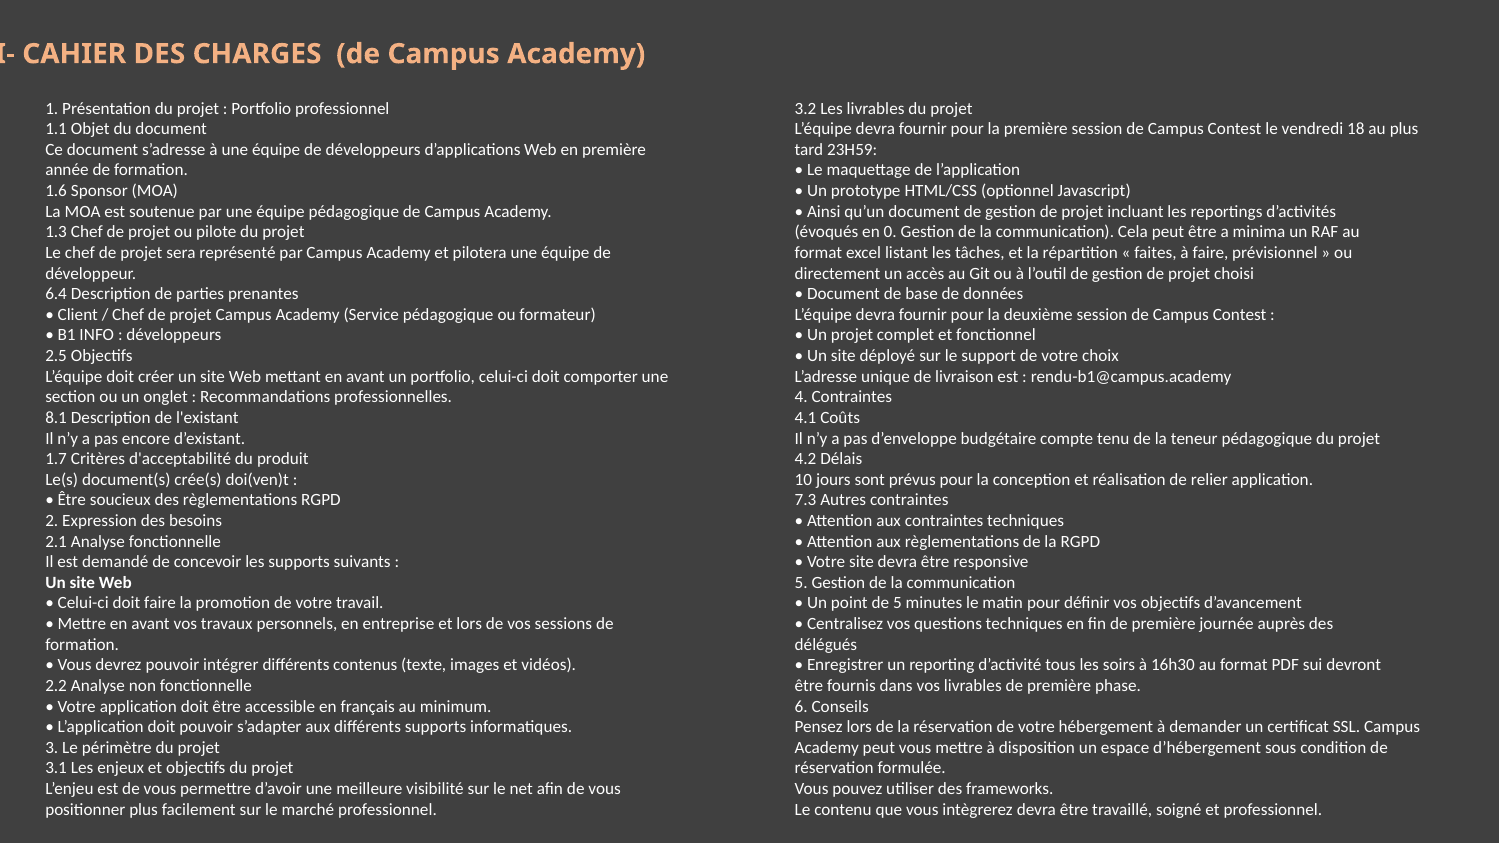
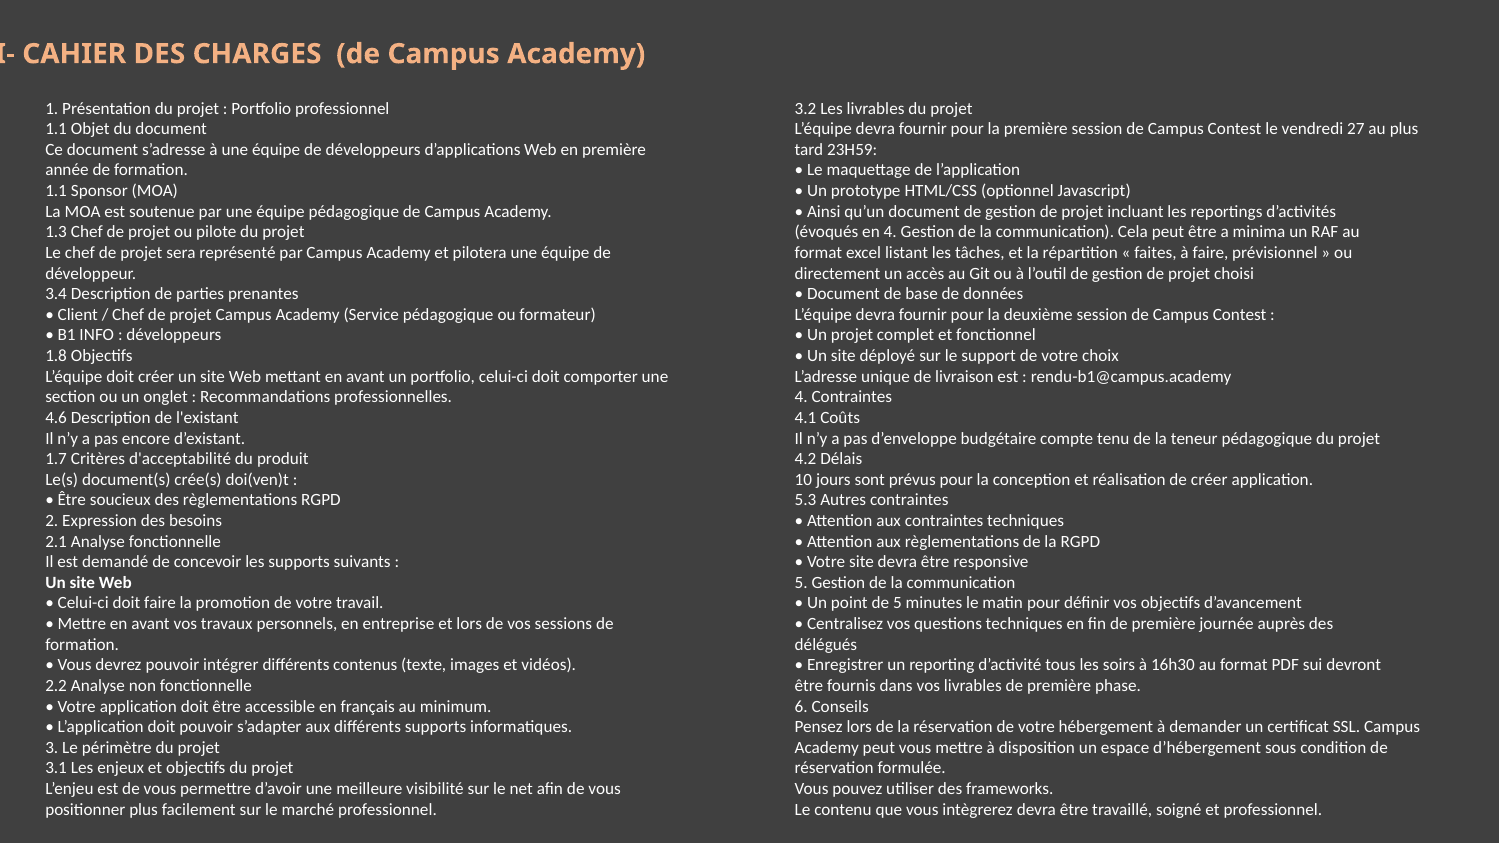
18: 18 -> 27
1.6 at (56, 191): 1.6 -> 1.1
en 0: 0 -> 4
6.4: 6.4 -> 3.4
2.5: 2.5 -> 1.8
8.1: 8.1 -> 4.6
de relier: relier -> créer
7.3: 7.3 -> 5.3
